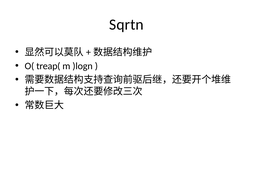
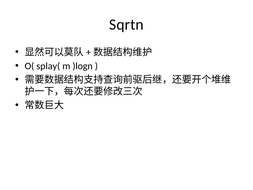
treap(: treap( -> splay(
